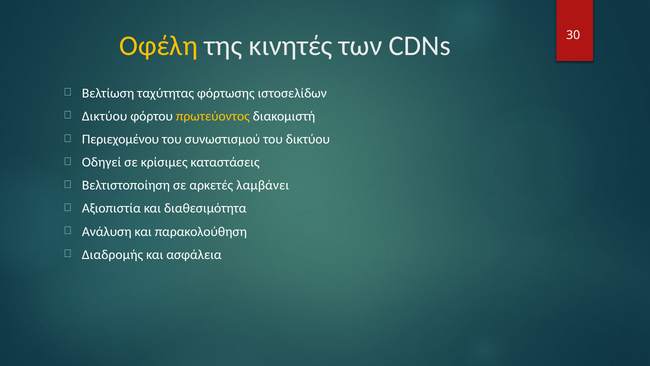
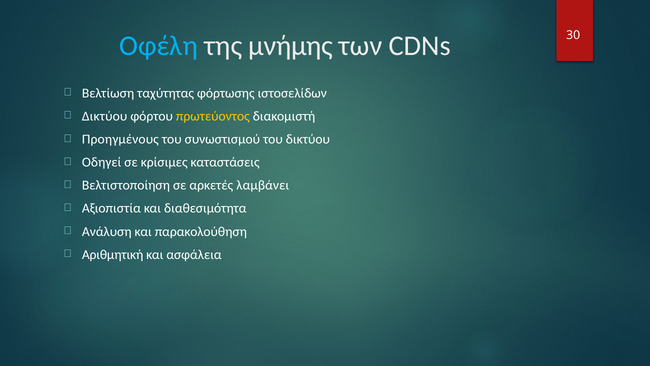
Οφέλη colour: yellow -> light blue
κινητές: κινητές -> μνήμης
Περιεχομένου: Περιεχομένου -> Προηγμένους
Διαδρομής: Διαδρομής -> Αριθμητική
